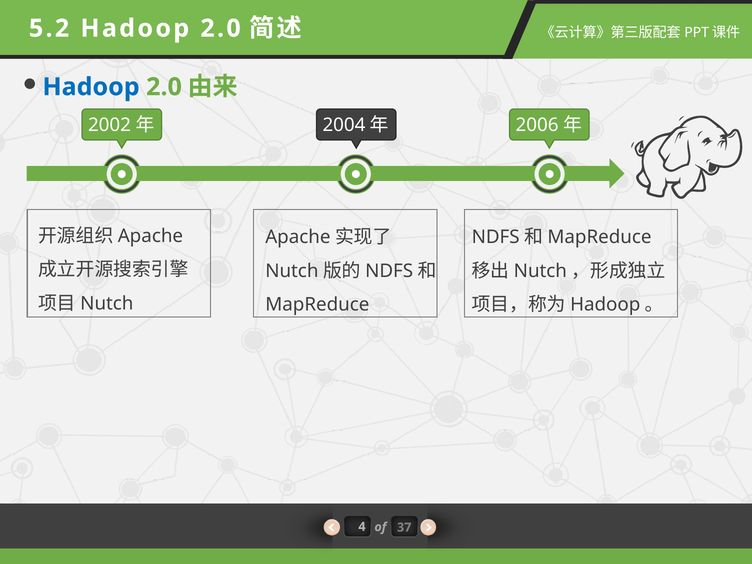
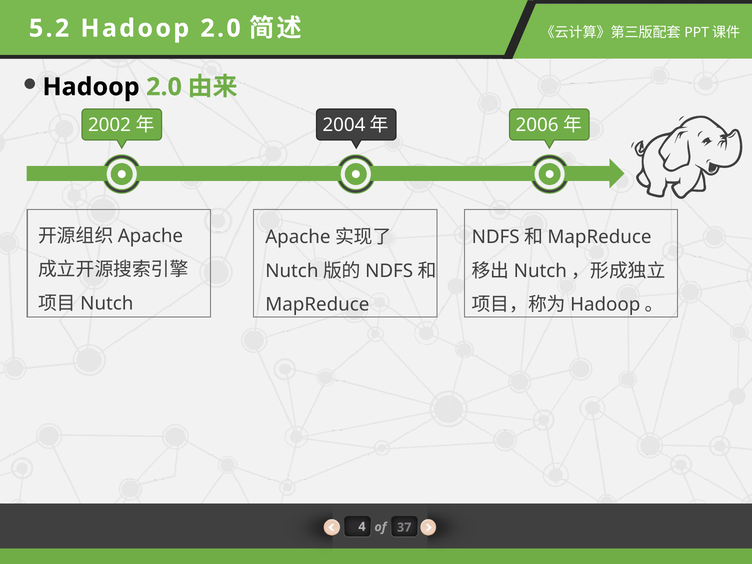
Hadoop at (91, 87) colour: blue -> black
